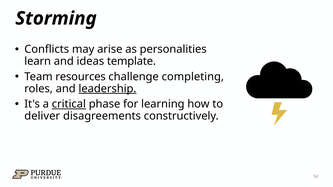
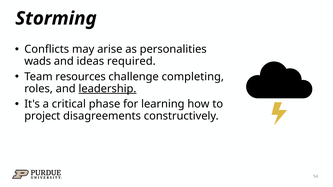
learn: learn -> wads
template: template -> required
critical underline: present -> none
deliver: deliver -> project
